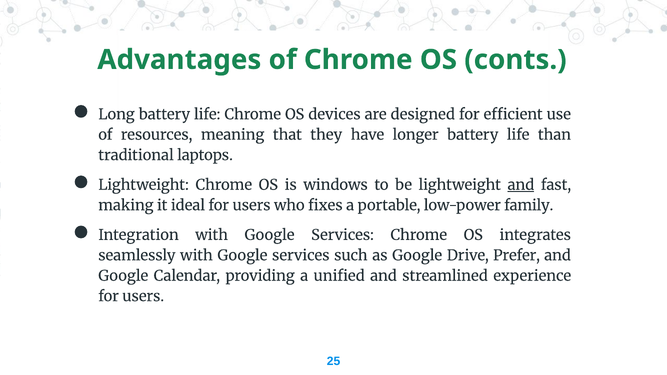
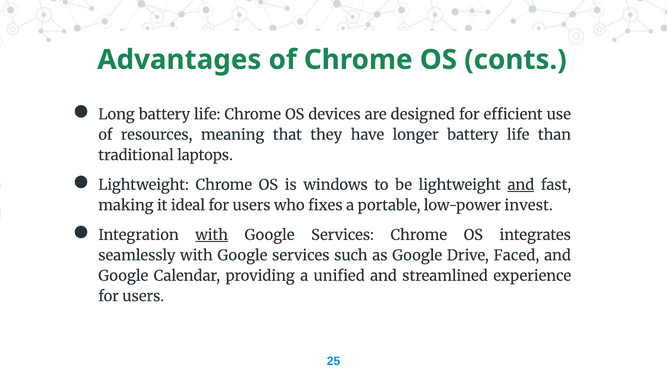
family: family -> invest
with at (212, 235) underline: none -> present
Prefer: Prefer -> Faced
